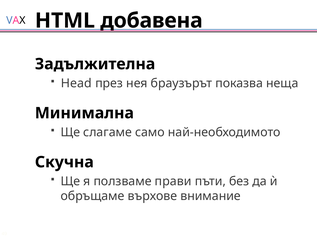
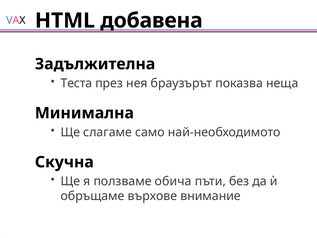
Head: Head -> Теста
прави: прави -> обича
